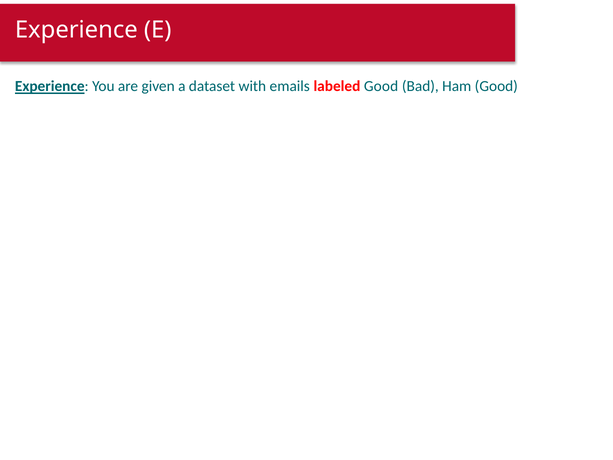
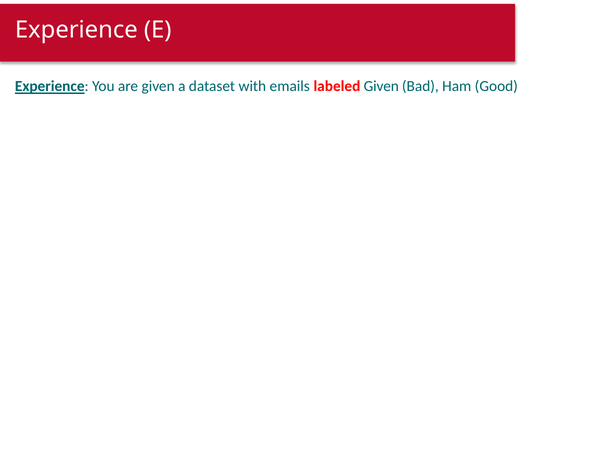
labeled Good: Good -> Given
